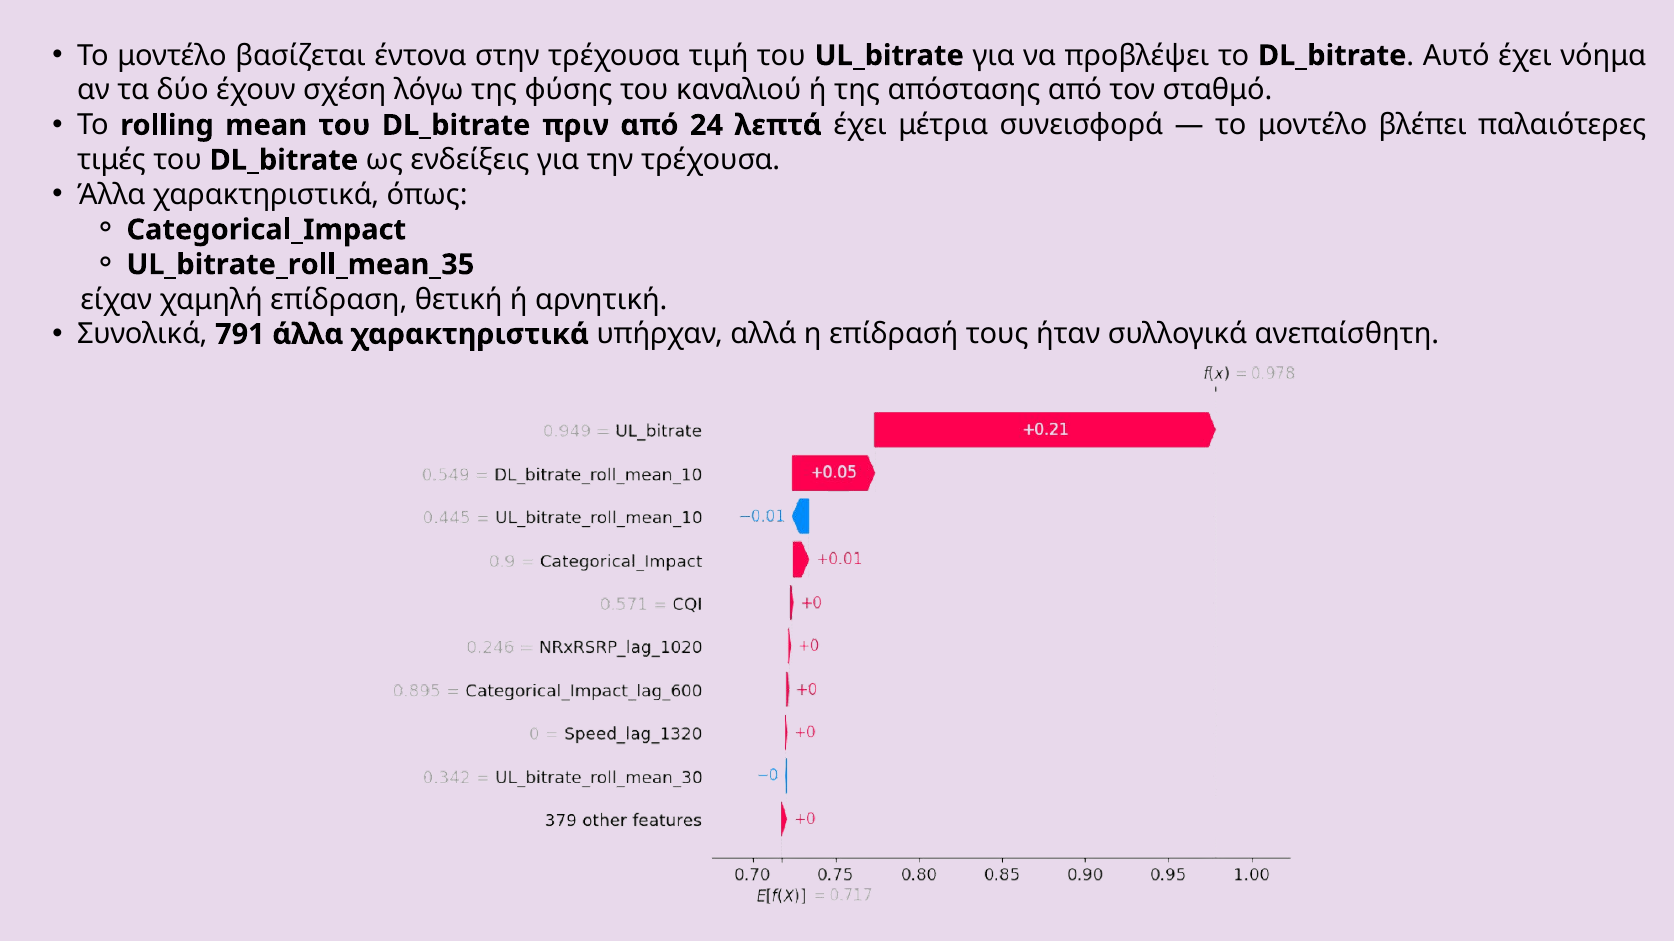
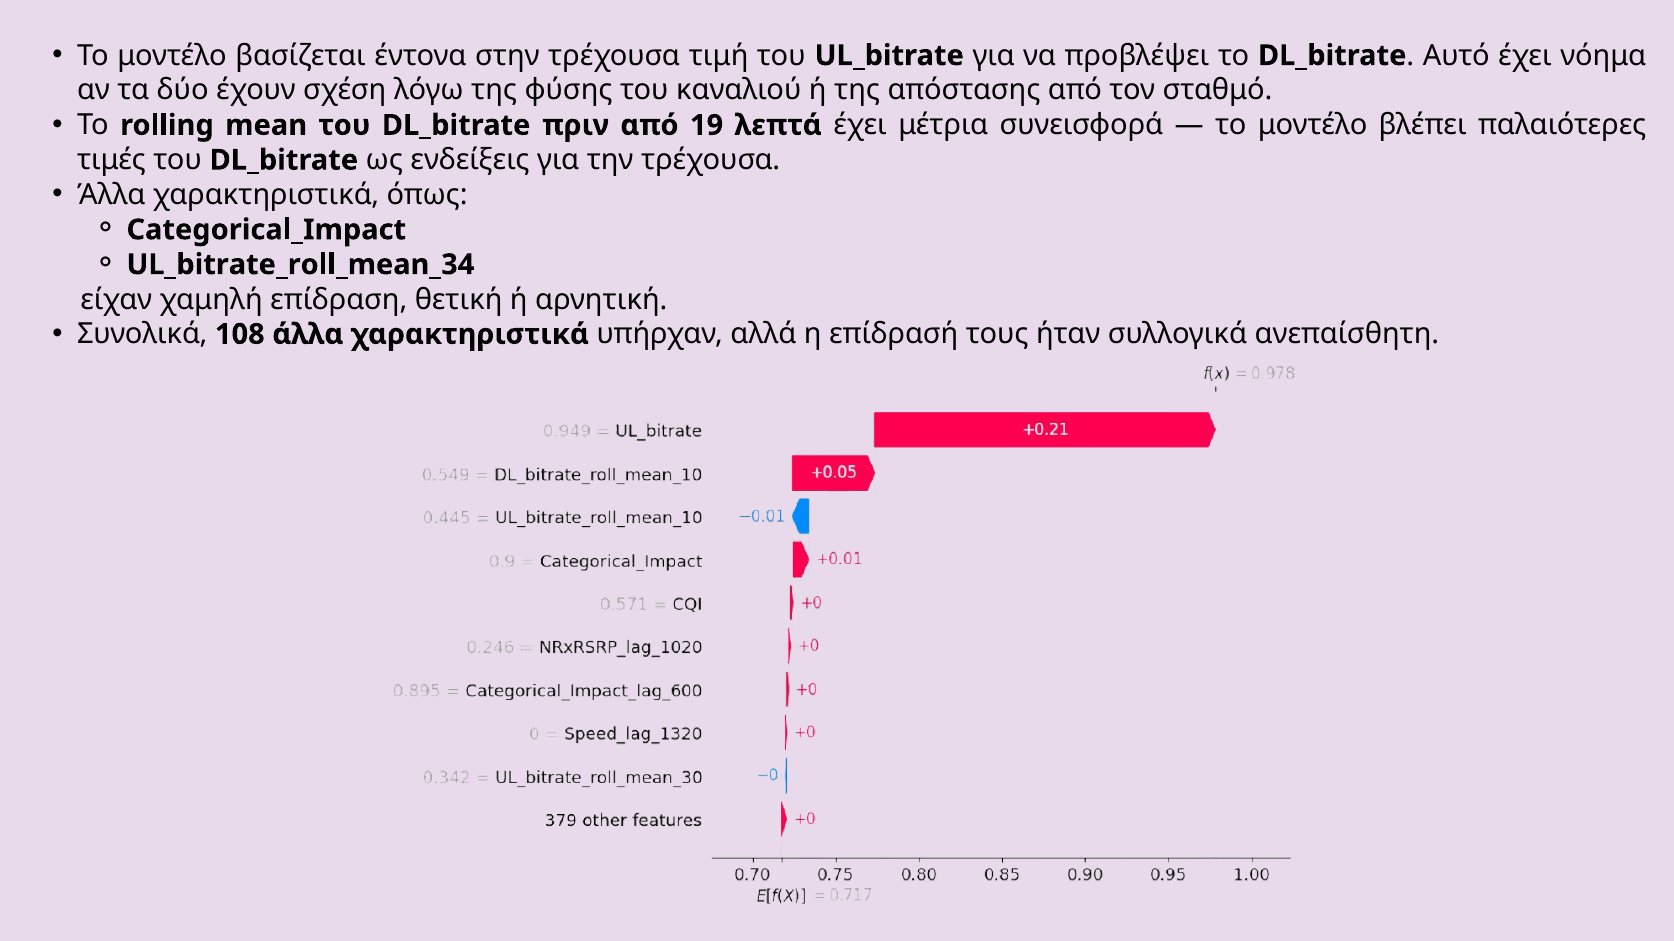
24: 24 -> 19
UL_bitrate_roll_mean_35: UL_bitrate_roll_mean_35 -> UL_bitrate_roll_mean_34
791: 791 -> 108
